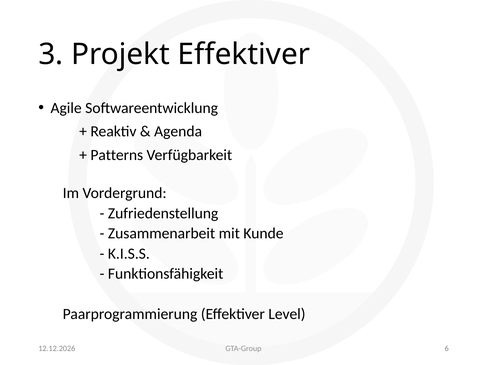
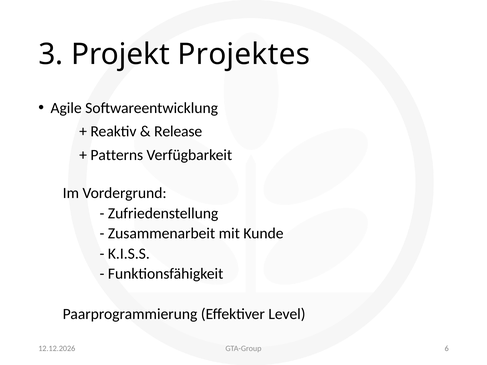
Projekt Effektiver: Effektiver -> Projektes
Agenda: Agenda -> Release
